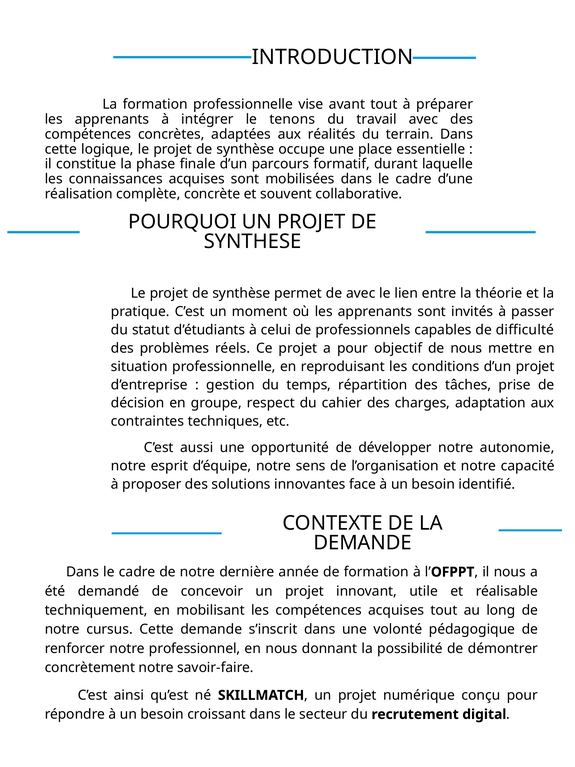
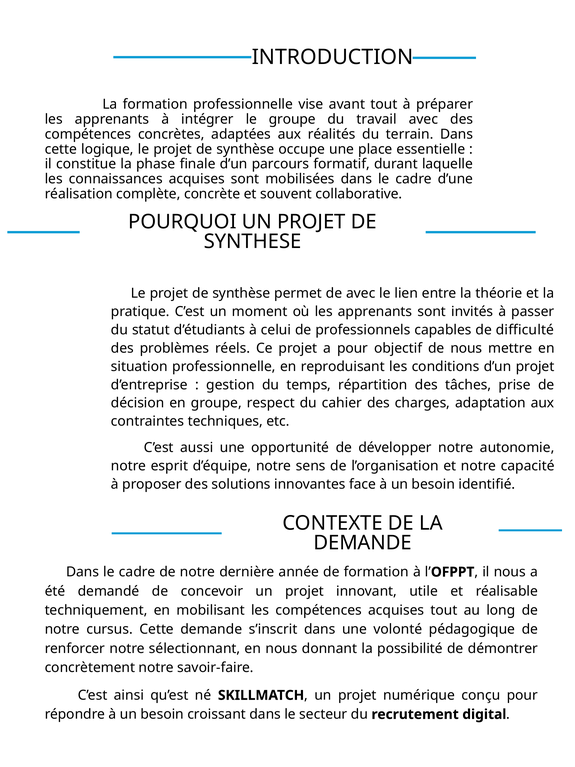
le tenons: tenons -> groupe
professionnel: professionnel -> sélectionnant
